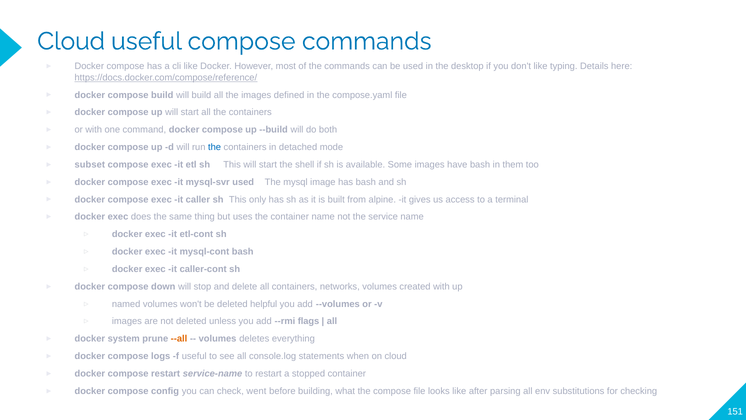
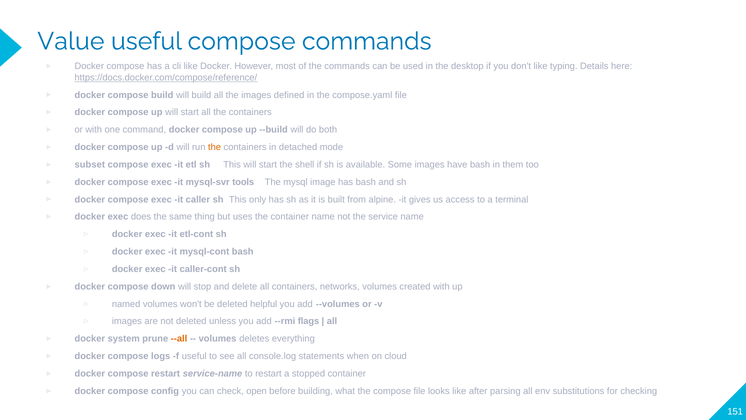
Cloud at (71, 41): Cloud -> Value
the at (215, 147) colour: blue -> orange
mysql-svr used: used -> tools
went: went -> open
